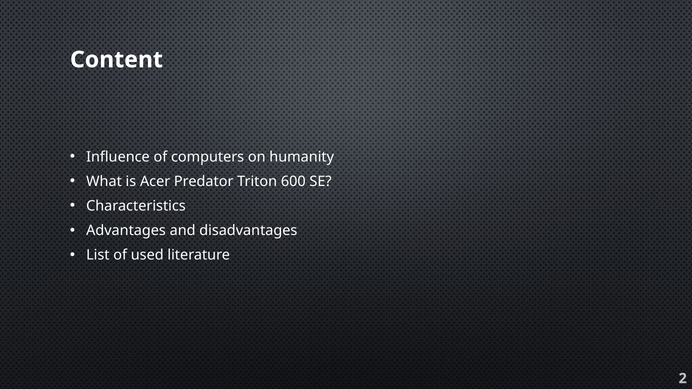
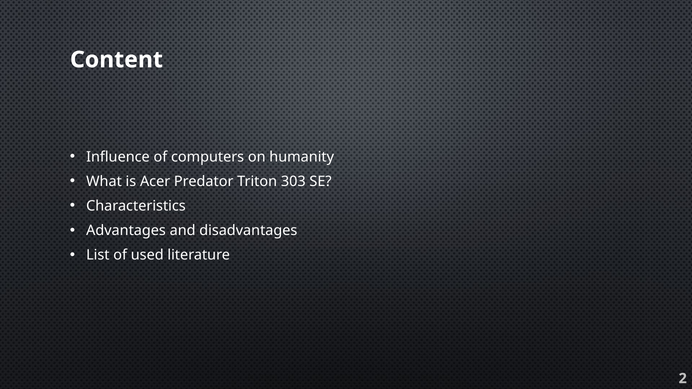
600: 600 -> 303
